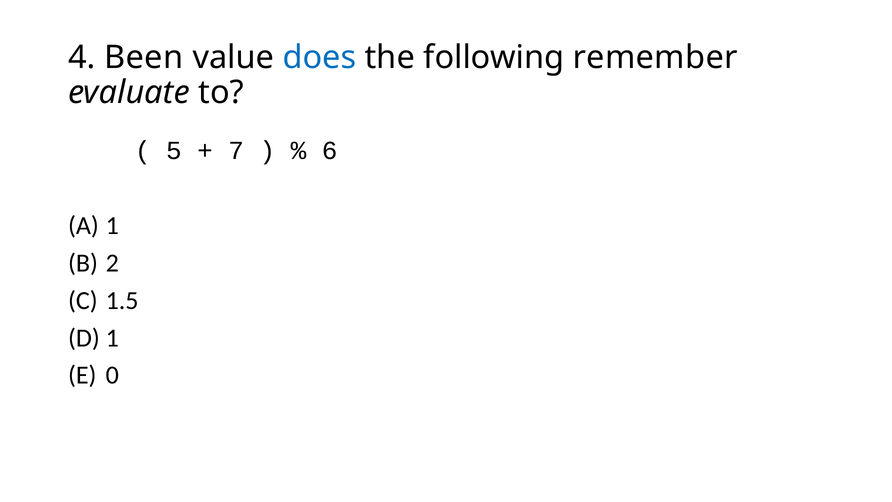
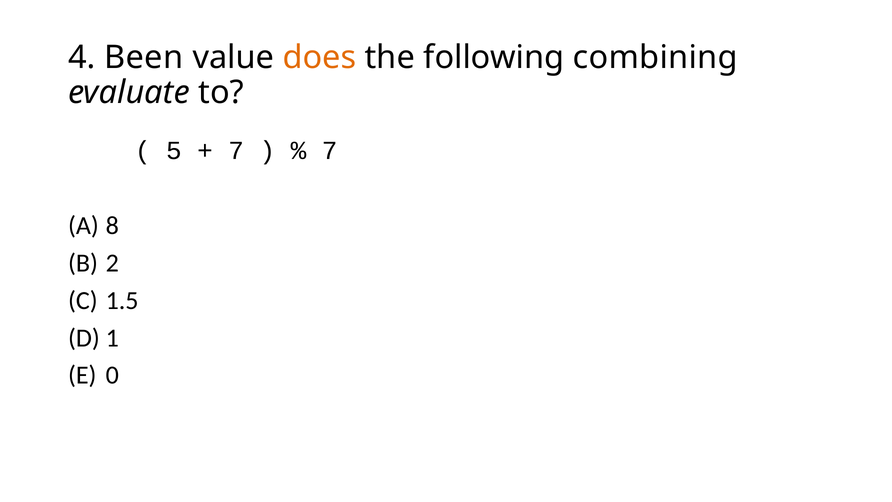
does colour: blue -> orange
remember: remember -> combining
6 at (330, 151): 6 -> 7
1: 1 -> 8
